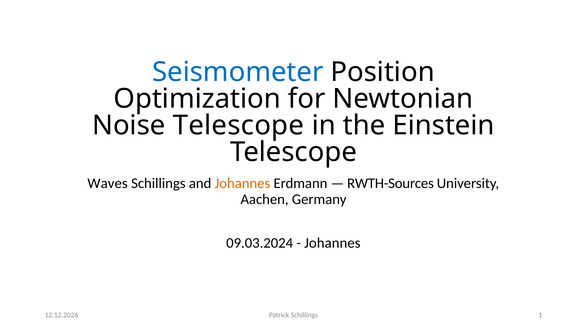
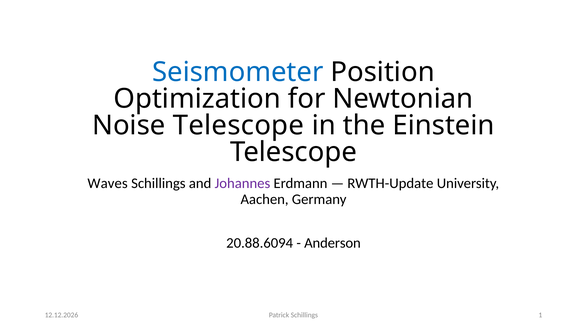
Johannes at (242, 183) colour: orange -> purple
RWTH-Sources: RWTH-Sources -> RWTH-Update
09.03.2024: 09.03.2024 -> 20.88.6094
Johannes at (332, 243): Johannes -> Anderson
